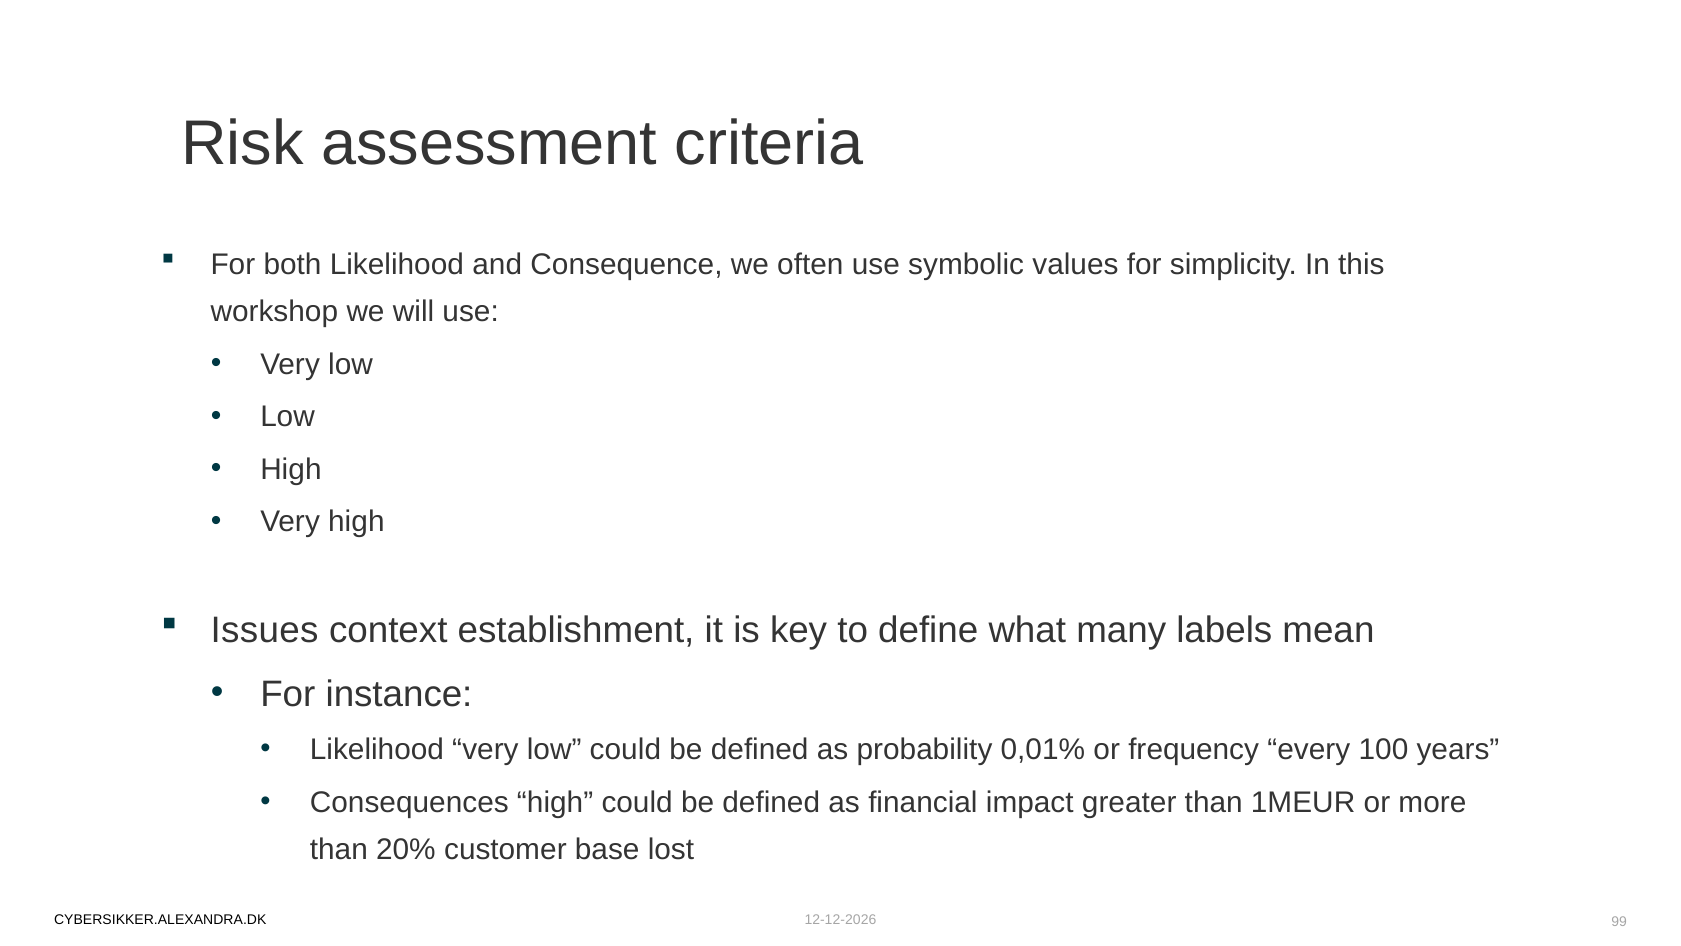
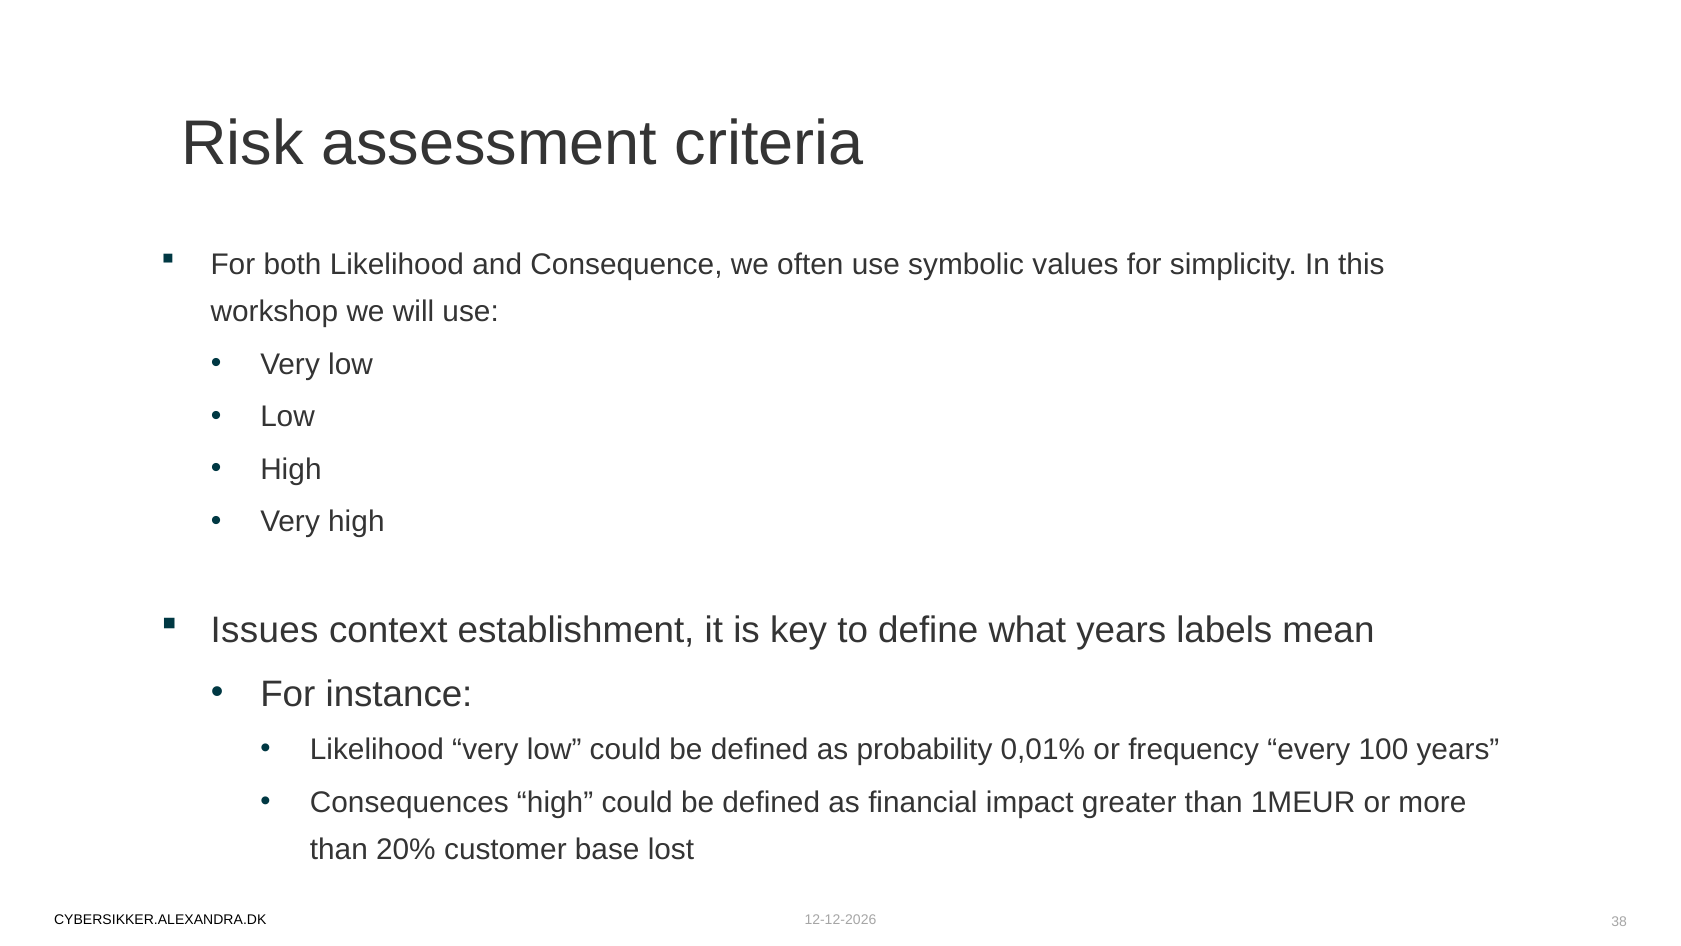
what many: many -> years
99: 99 -> 38
